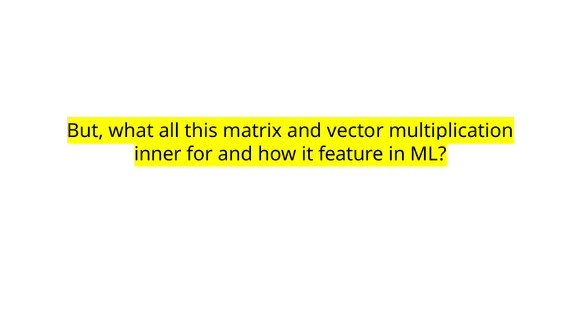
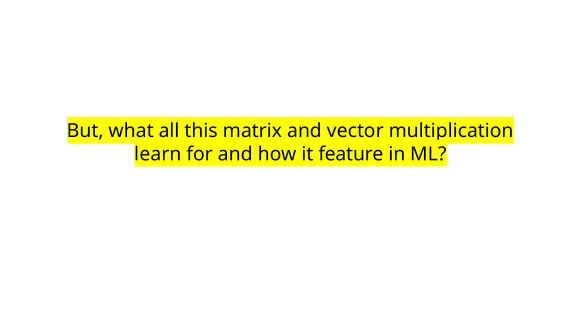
inner: inner -> learn
